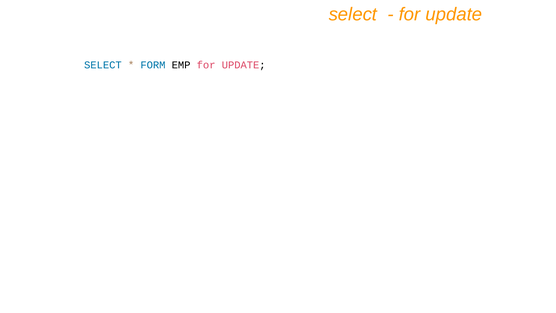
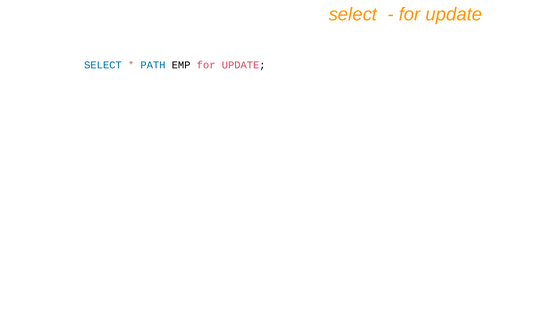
FORM: FORM -> PATH
